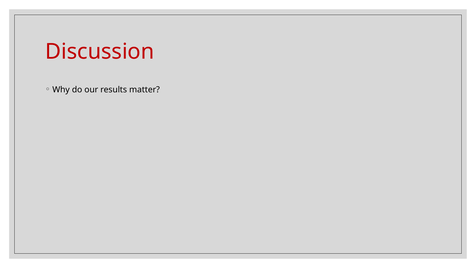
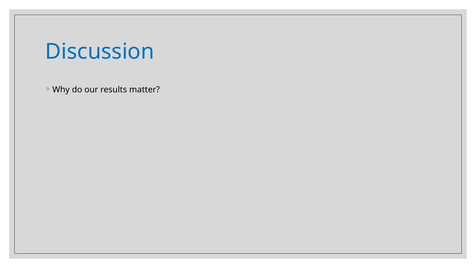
Discussion colour: red -> blue
